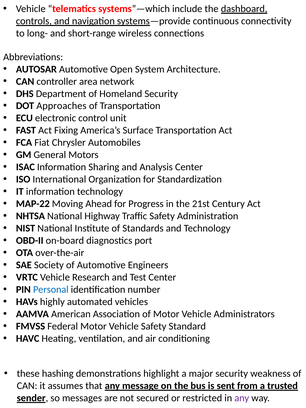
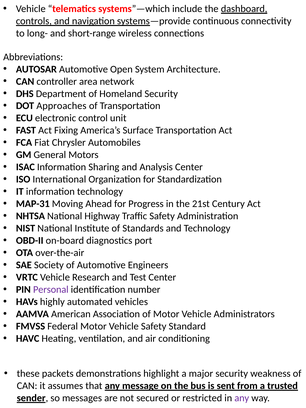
MAP-22: MAP-22 -> MAP-31
Personal colour: blue -> purple
hashing: hashing -> packets
